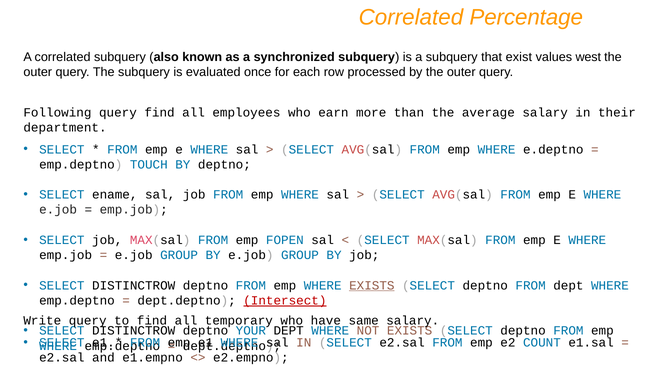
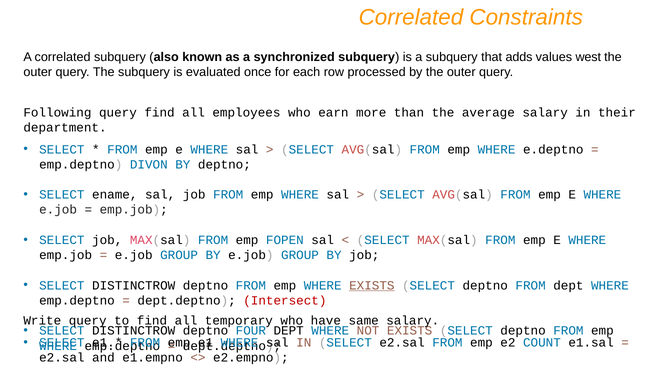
Percentage: Percentage -> Constraints
exist: exist -> adds
TOUCH: TOUCH -> DIVON
Intersect underline: present -> none
YOUR: YOUR -> FOUR
